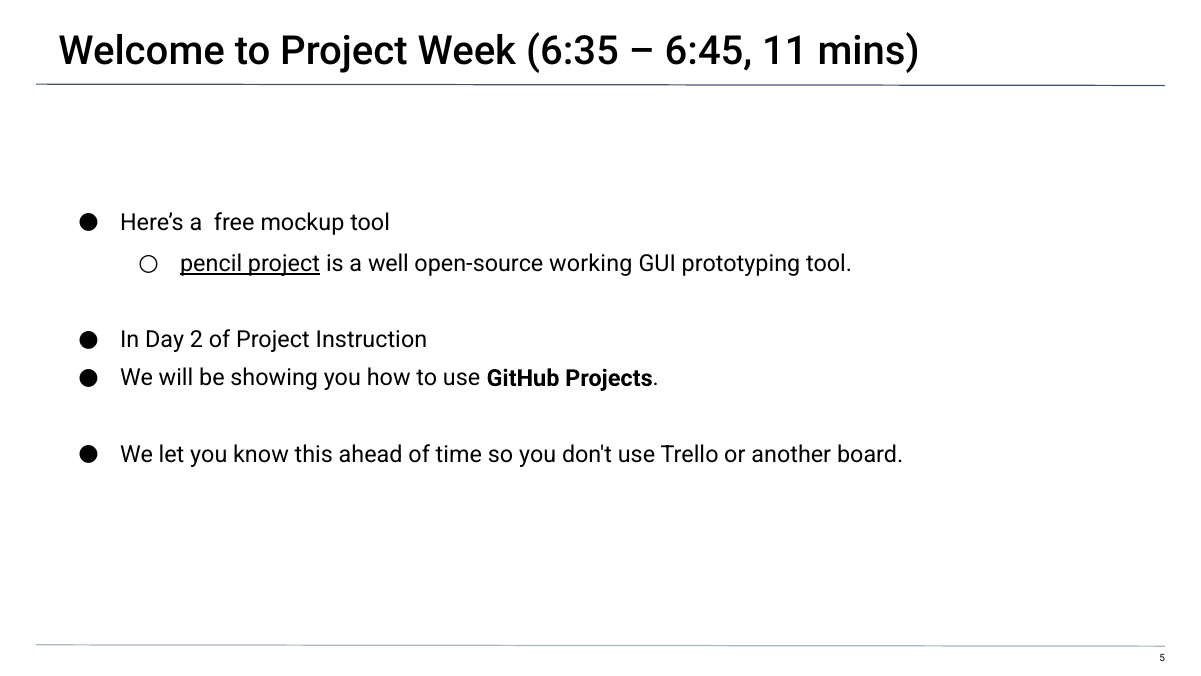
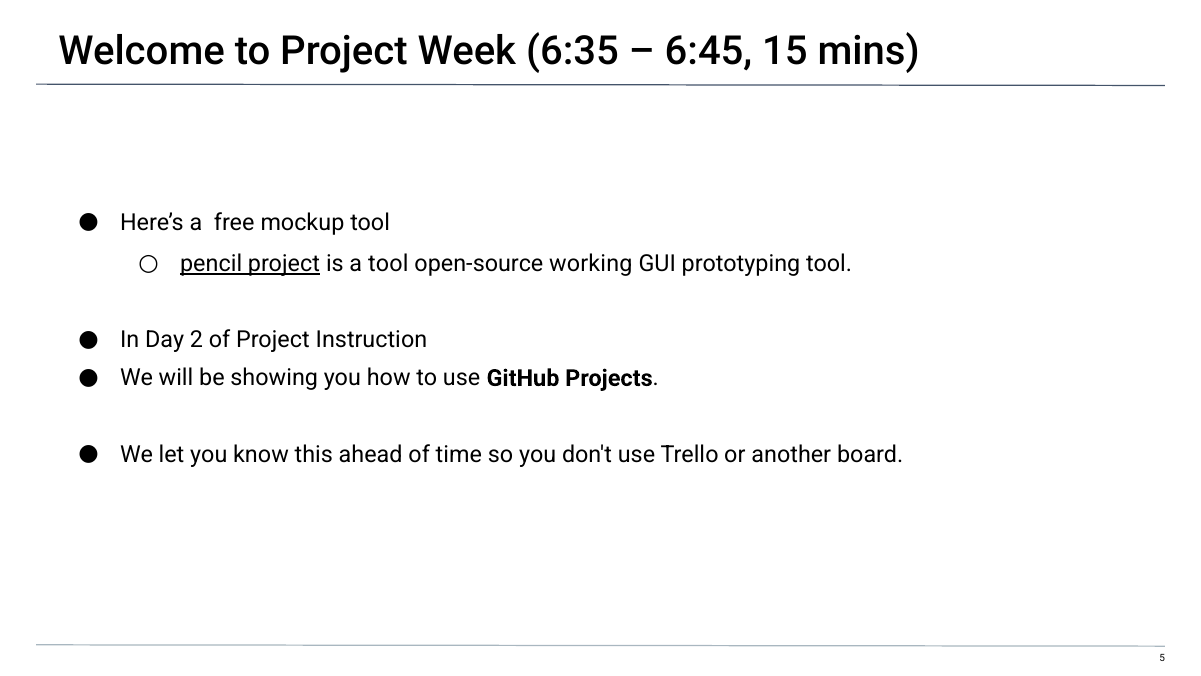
11: 11 -> 15
a well: well -> tool
